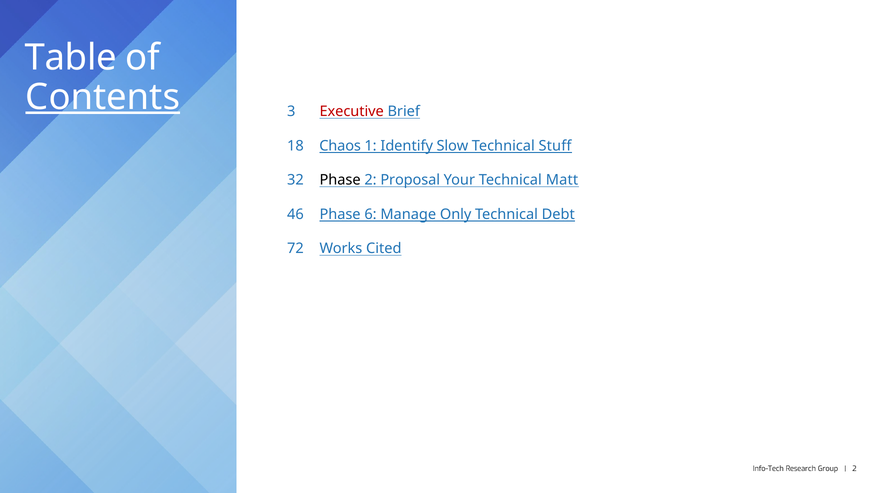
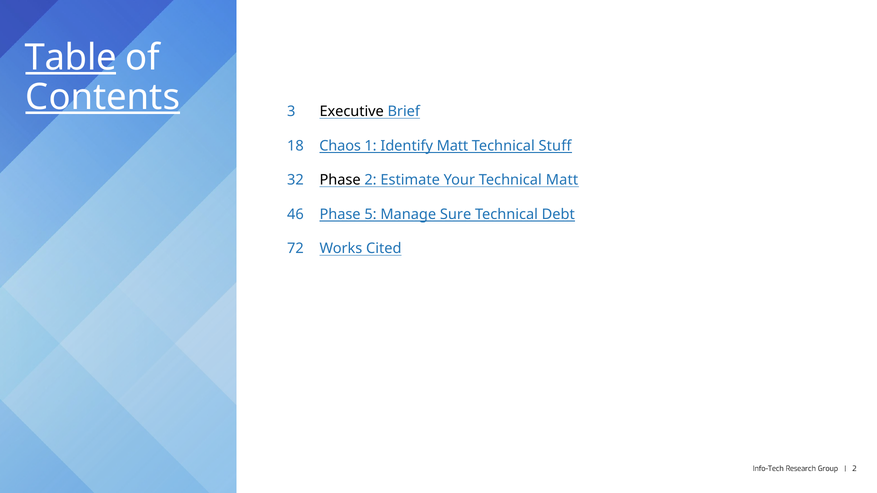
Table underline: none -> present
Executive colour: red -> black
Identify Slow: Slow -> Matt
Proposal: Proposal -> Estimate
6: 6 -> 5
Only: Only -> Sure
